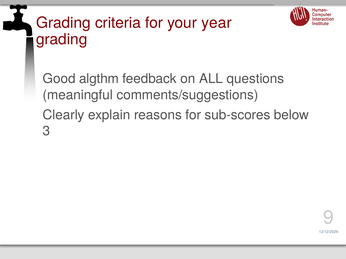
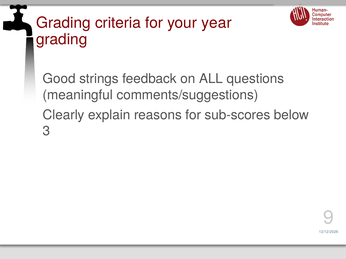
algthm: algthm -> strings
